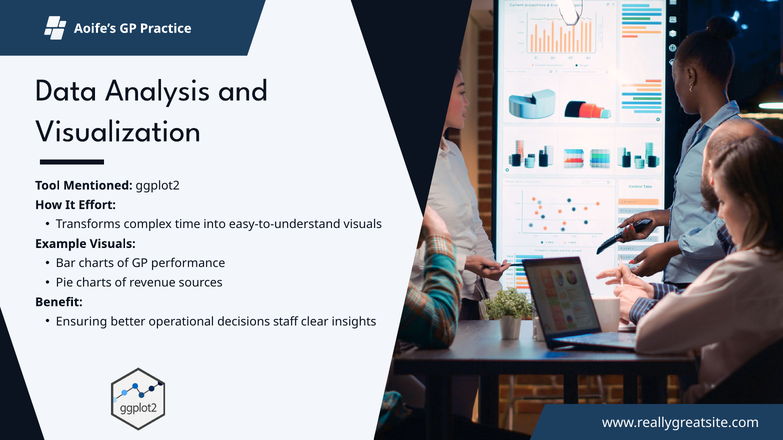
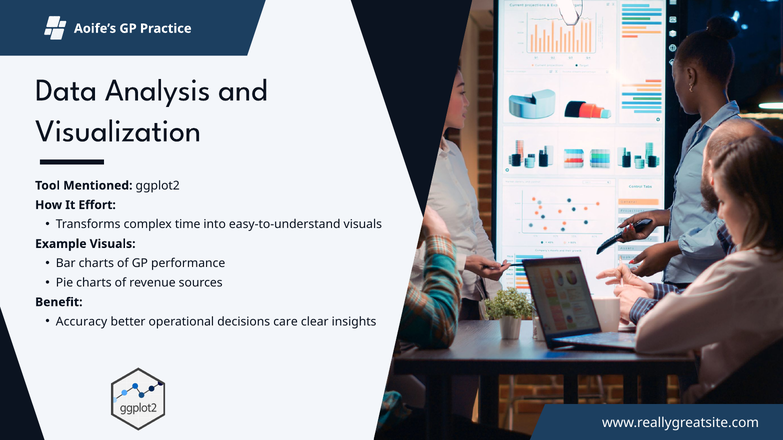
Ensuring: Ensuring -> Accuracy
staff: staff -> care
